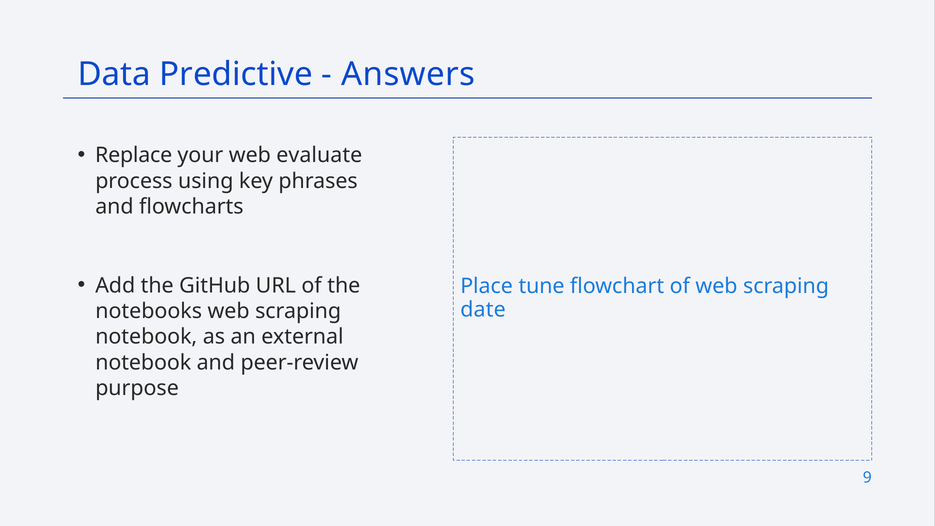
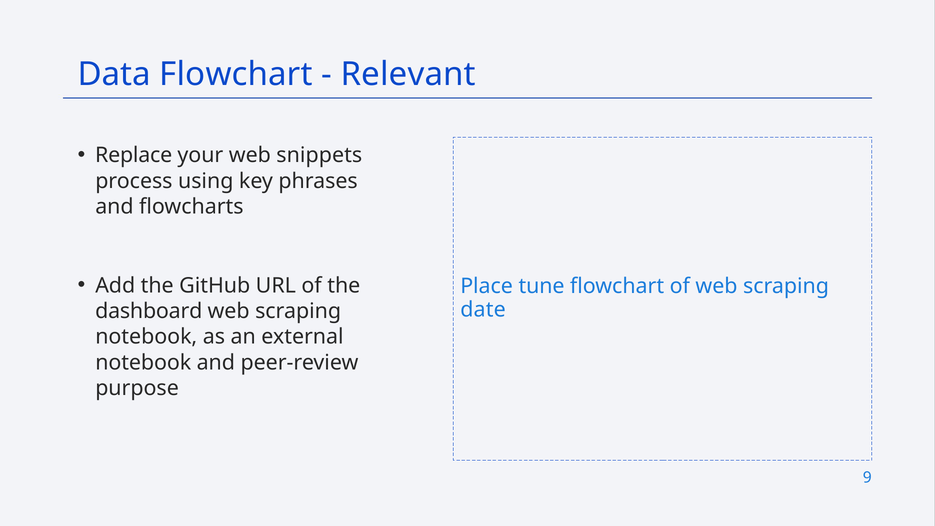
Data Predictive: Predictive -> Flowchart
Answers: Answers -> Relevant
evaluate: evaluate -> snippets
notebooks: notebooks -> dashboard
